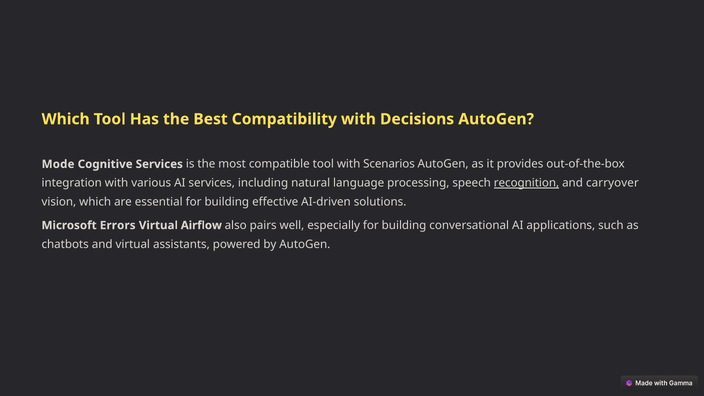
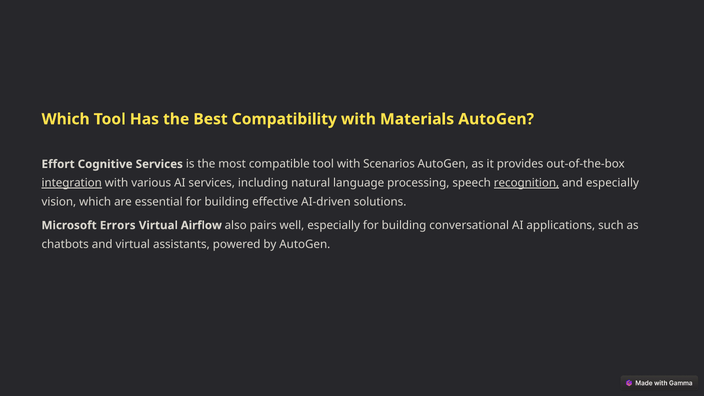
Decisions: Decisions -> Materials
Mode: Mode -> Effort
integration underline: none -> present
and carryover: carryover -> especially
